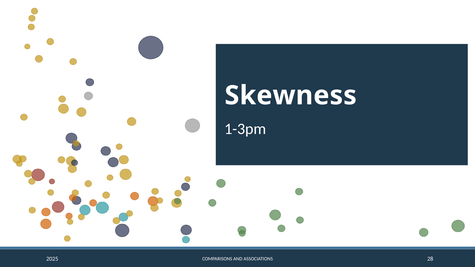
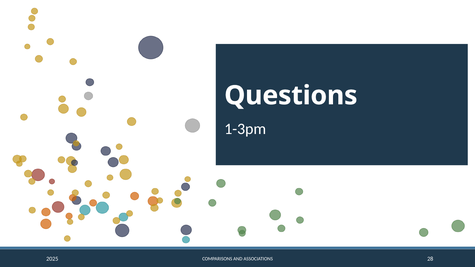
Skewness: Skewness -> Questions
